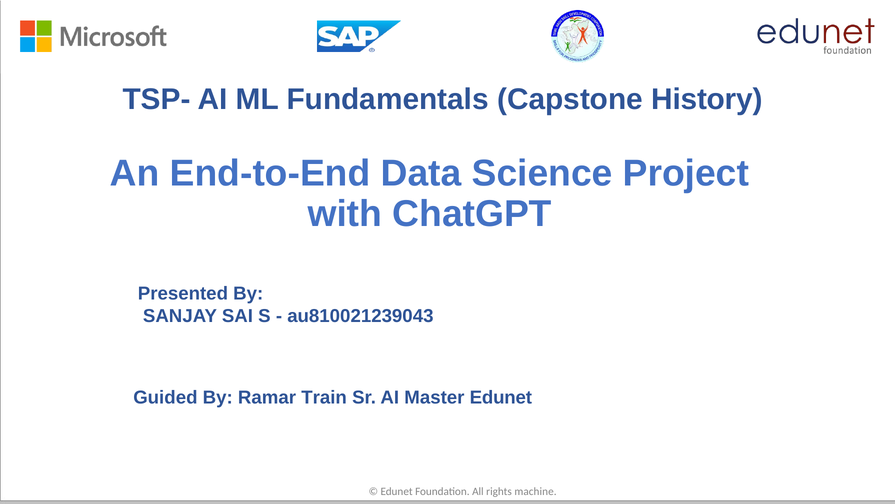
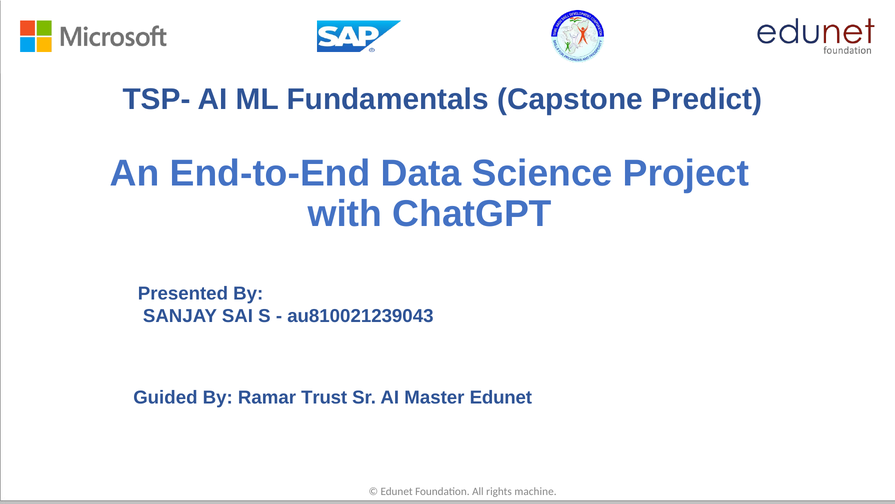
History: History -> Predict
Train: Train -> Trust
